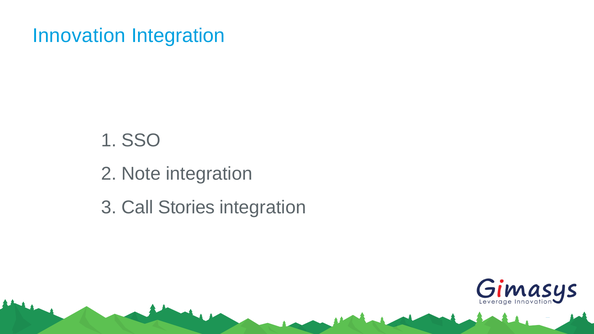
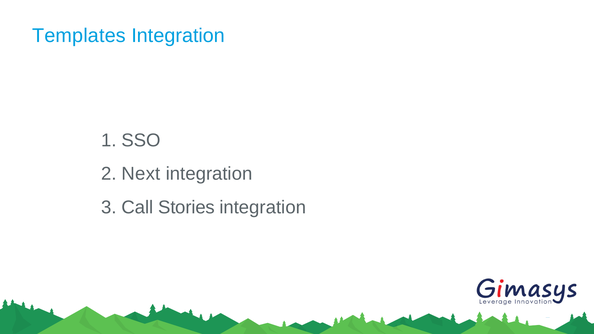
Innovation: Innovation -> Templates
Note: Note -> Next
